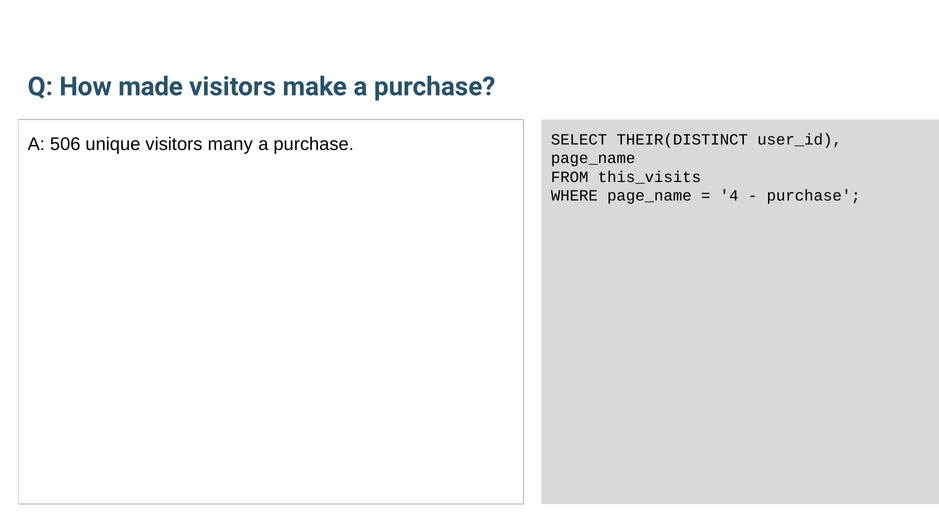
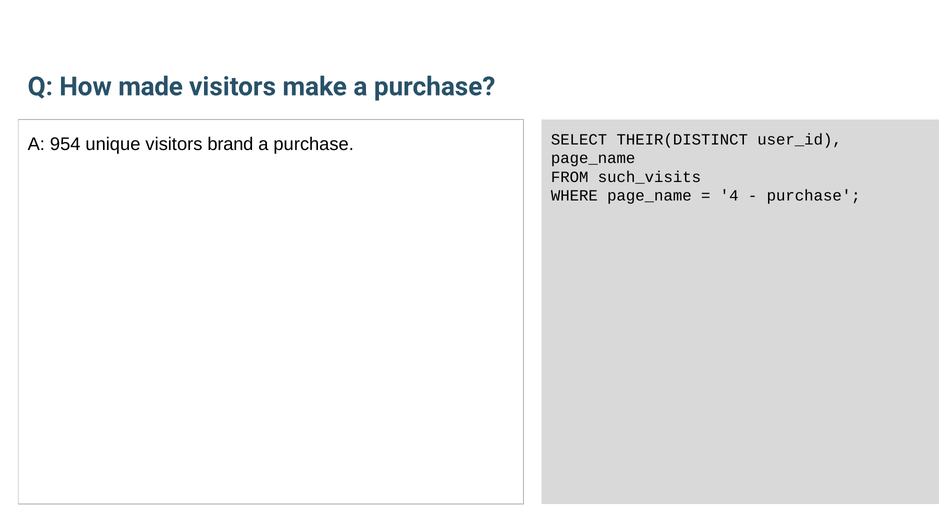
506: 506 -> 954
many: many -> brand
this_visits: this_visits -> such_visits
